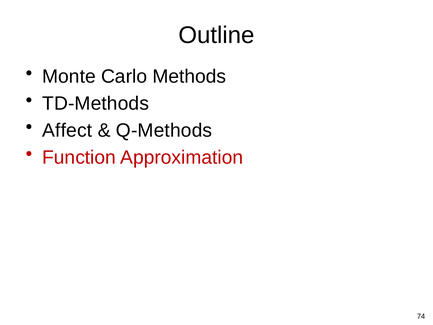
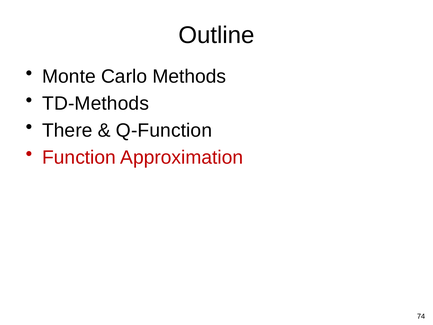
Affect: Affect -> There
Q-Methods: Q-Methods -> Q-Function
